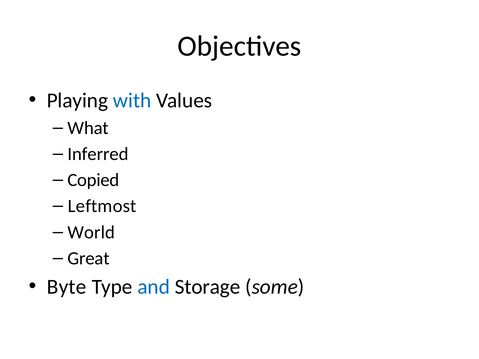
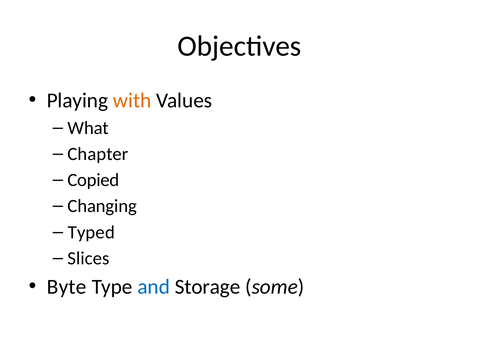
with colour: blue -> orange
Inferred: Inferred -> Chapter
Leftmost: Leftmost -> Changing
World: World -> Typed
Great: Great -> Slices
